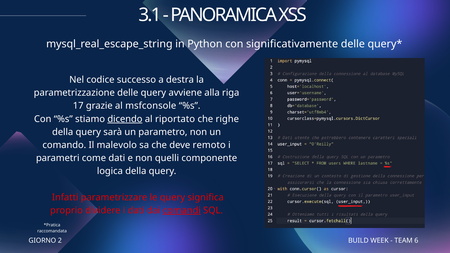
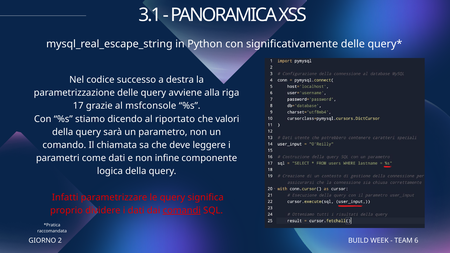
dicendo underline: present -> none
righe: righe -> valori
malevolo: malevolo -> chiamata
remoto: remoto -> leggere
quelli: quelli -> infine
